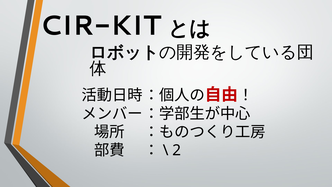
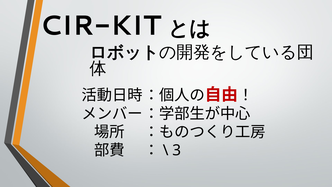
2: 2 -> 3
